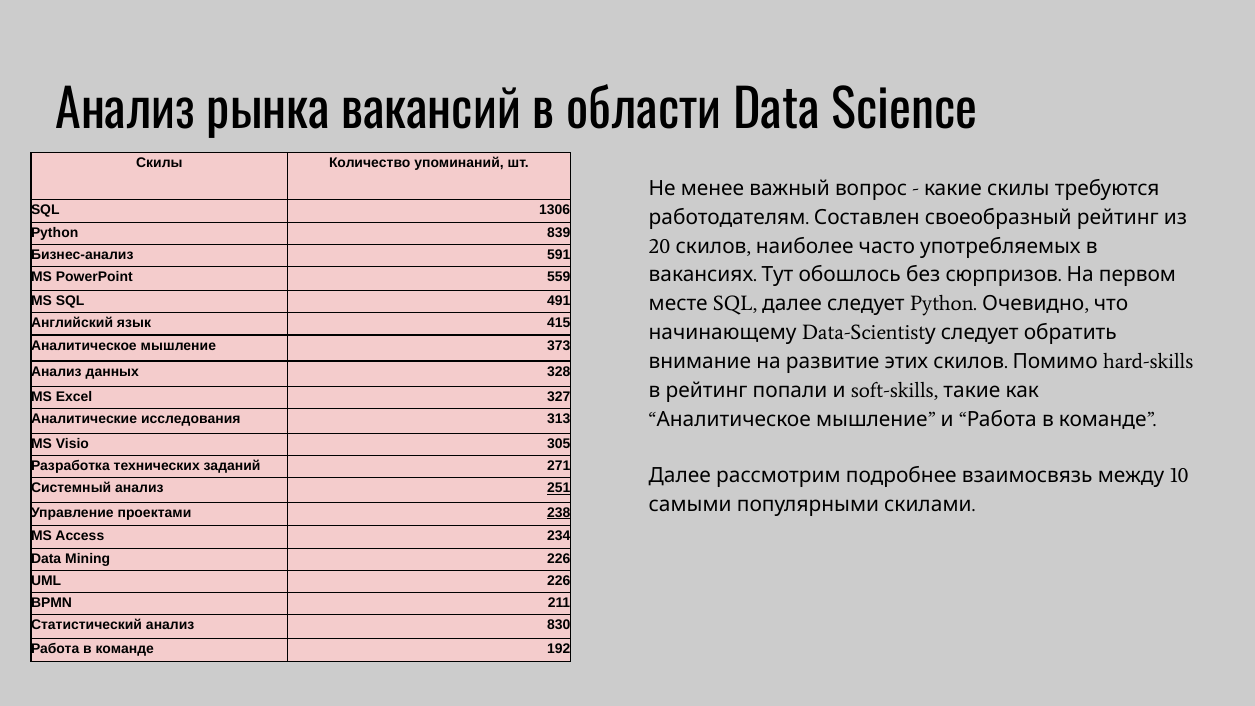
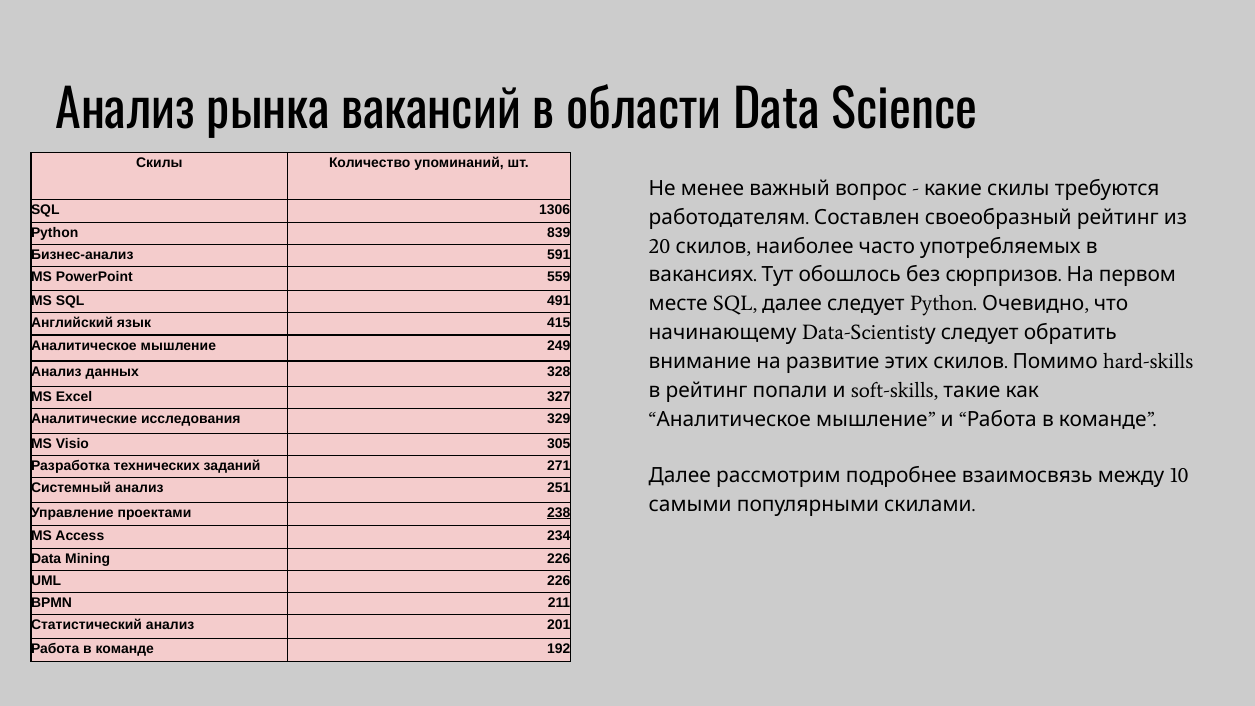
373: 373 -> 249
313: 313 -> 329
251 underline: present -> none
830: 830 -> 201
